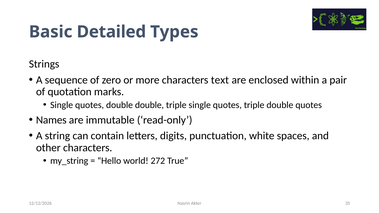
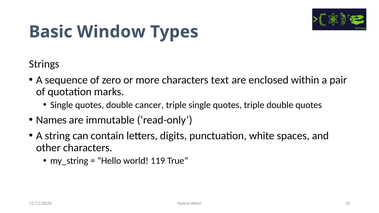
Detailed: Detailed -> Window
double double: double -> cancer
272: 272 -> 119
